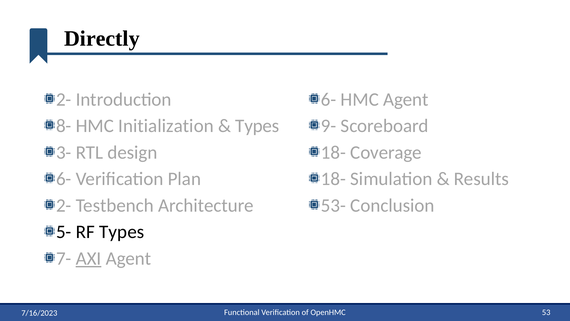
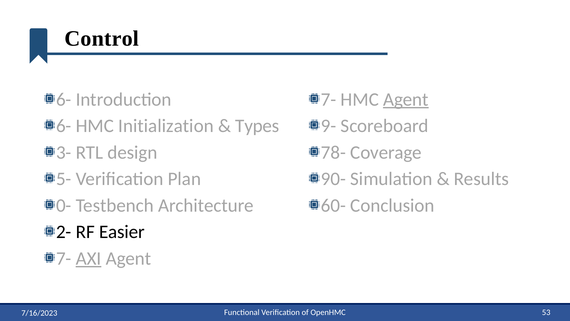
Directly: Directly -> Control
2- at (64, 99): 2- -> 6-
6- at (329, 99): 6- -> 7-
Agent at (406, 99) underline: none -> present
8- at (64, 126): 8- -> 6-
18- at (333, 152): 18- -> 78-
6- at (64, 179): 6- -> 5-
18- at (333, 179): 18- -> 90-
2- at (64, 205): 2- -> 0-
53-: 53- -> 60-
5-: 5- -> 2-
RF Types: Types -> Easier
